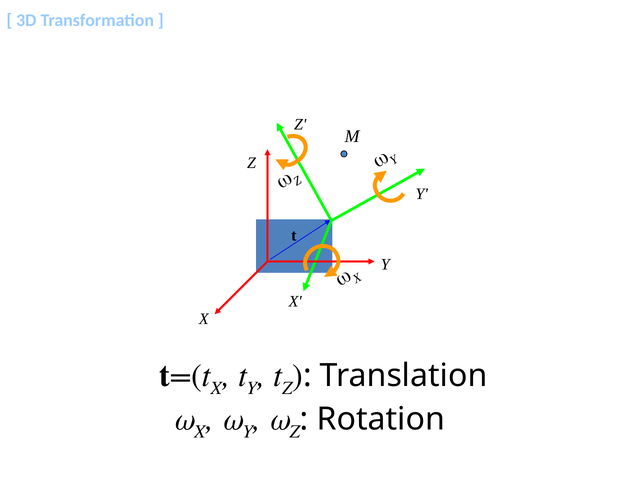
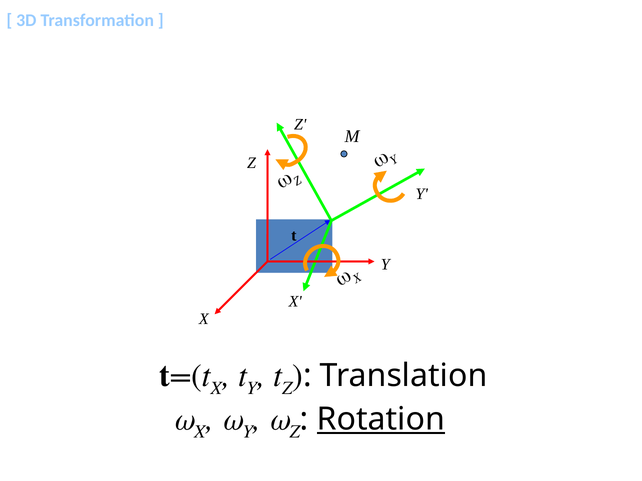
Rotation underline: none -> present
